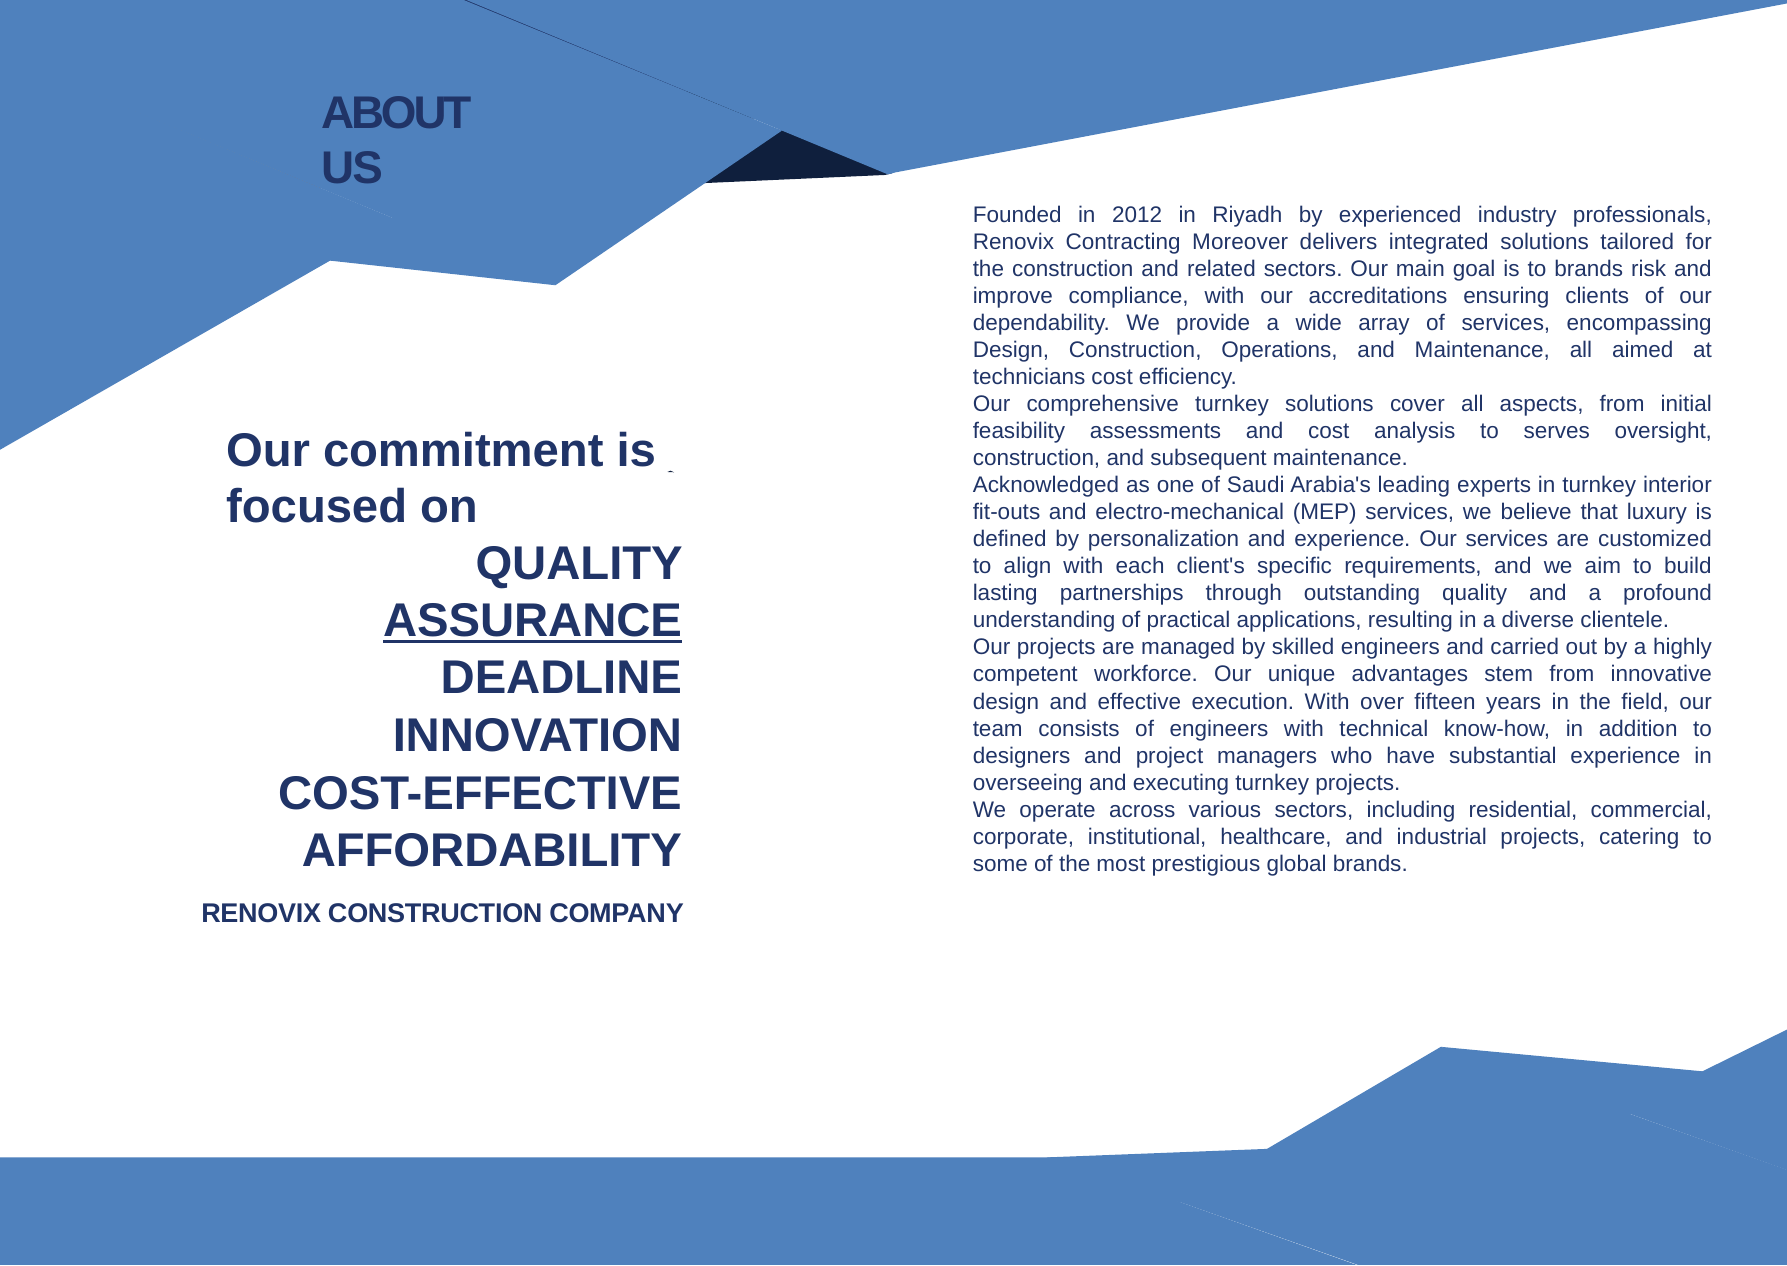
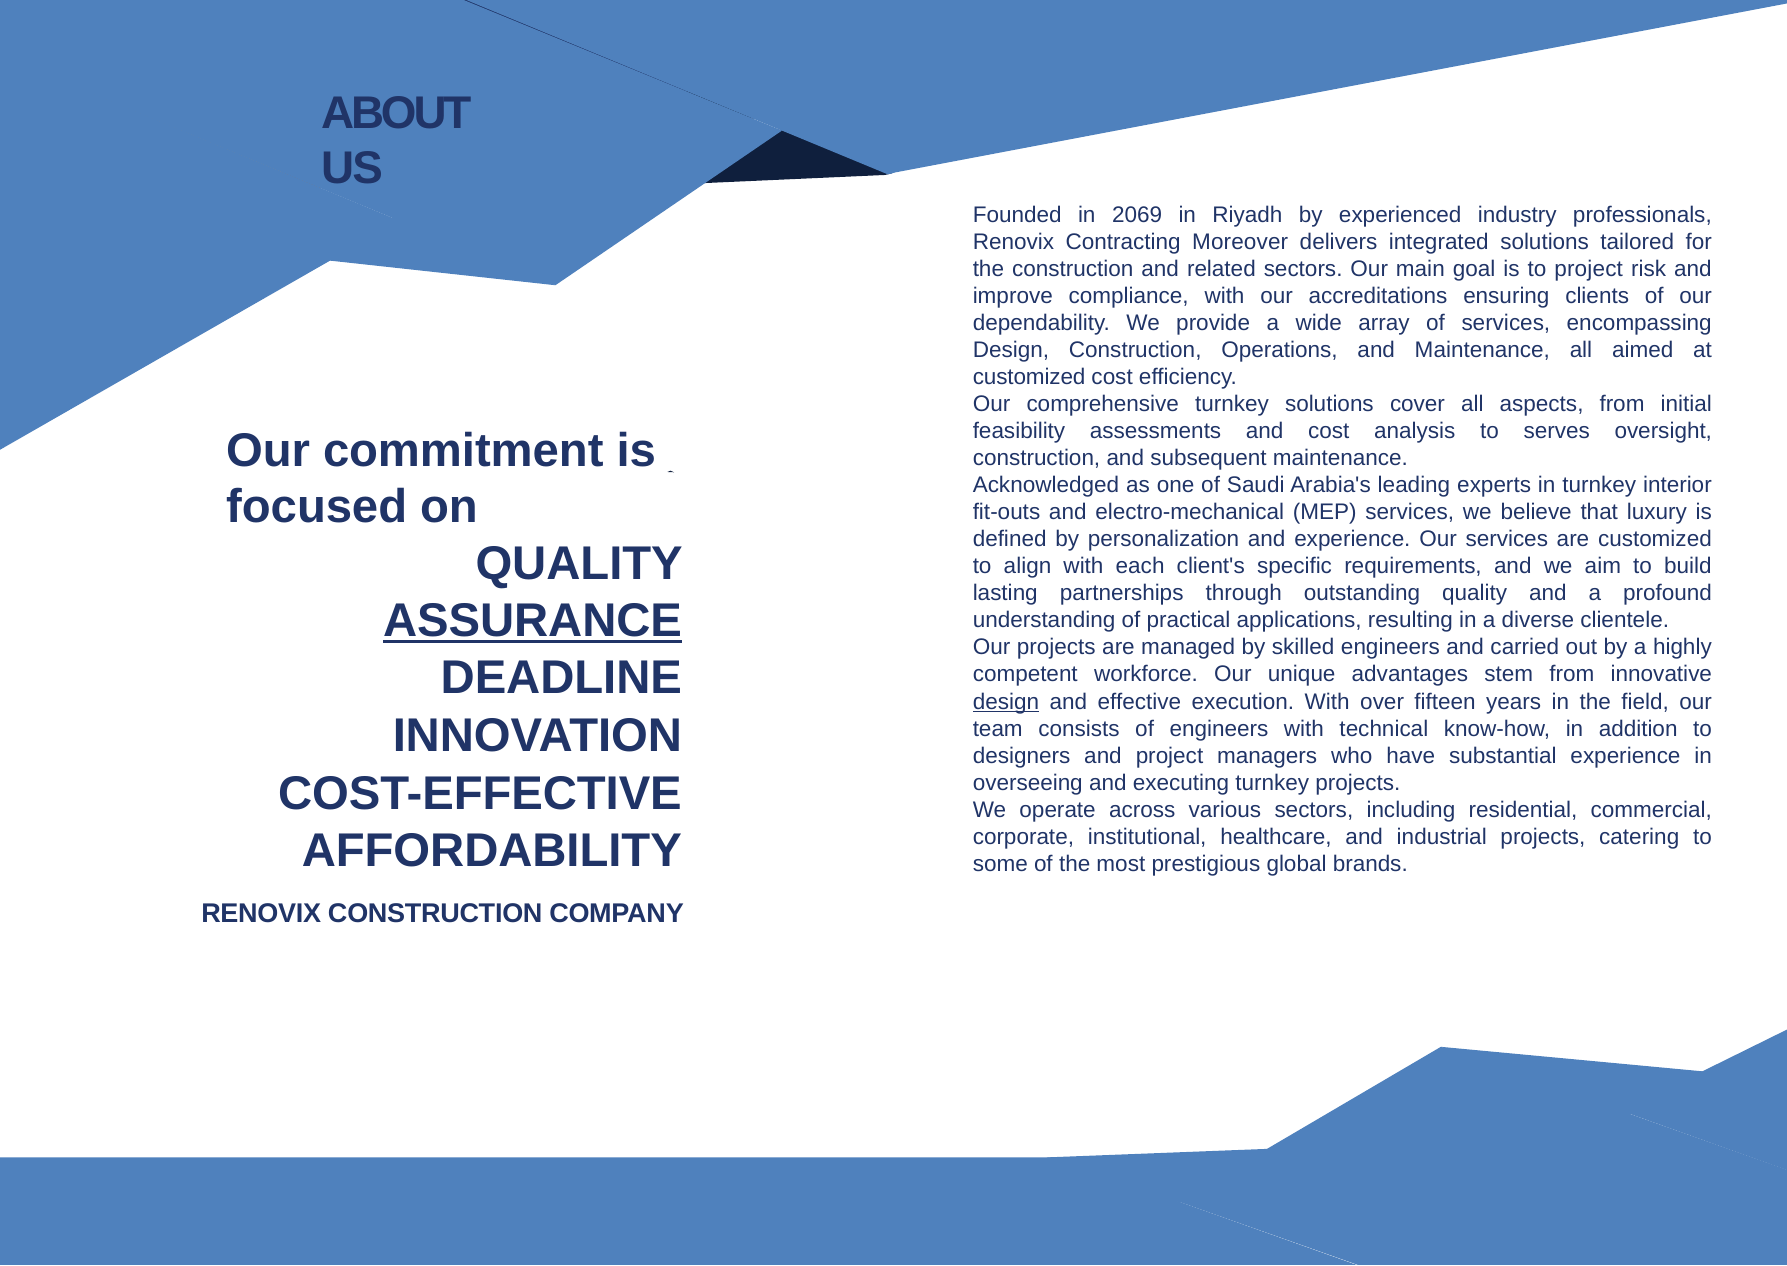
2012: 2012 -> 2069
to brands: brands -> project
technicians at (1029, 377): technicians -> customized
design at (1006, 702) underline: none -> present
